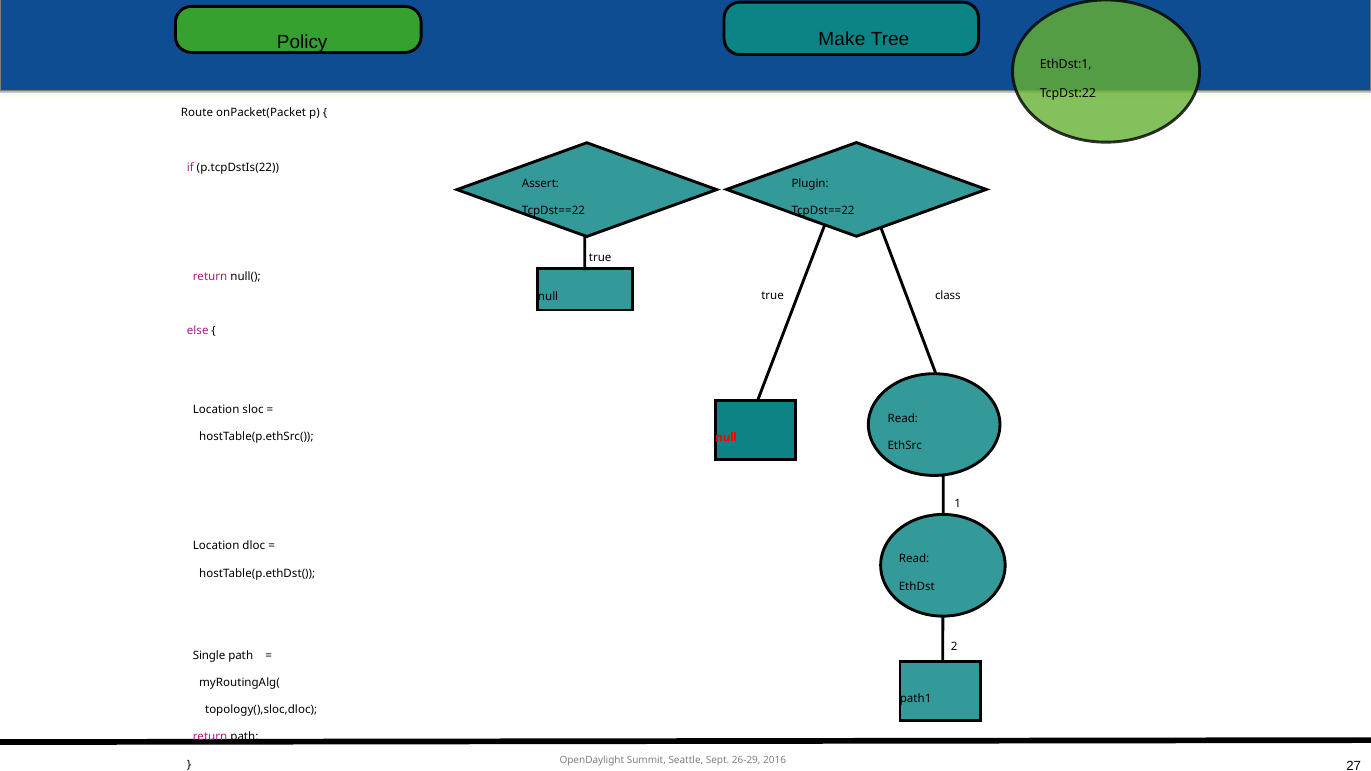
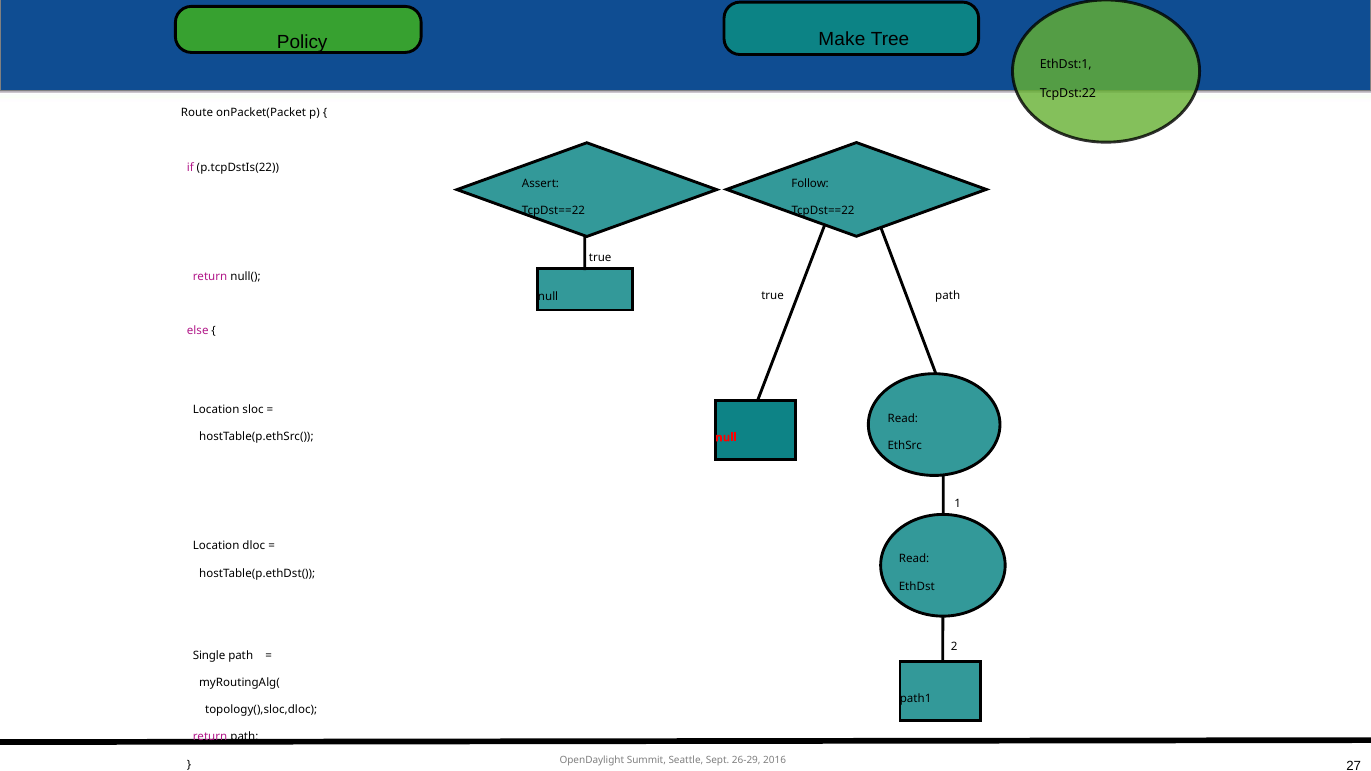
Plugin: Plugin -> Follow
true class: class -> path
